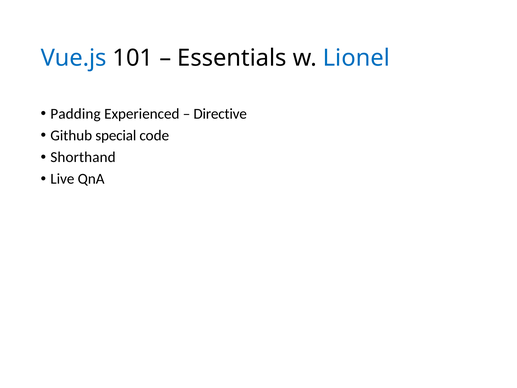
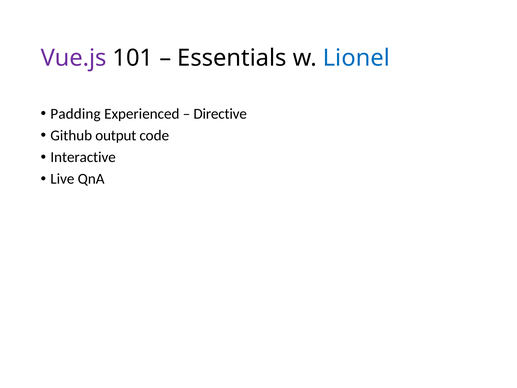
Vue.js colour: blue -> purple
special: special -> output
Shorthand: Shorthand -> Interactive
